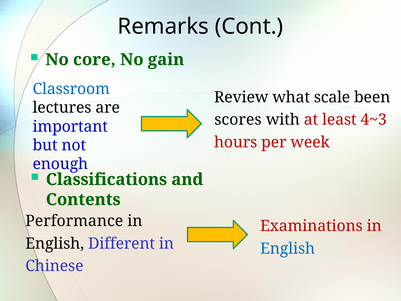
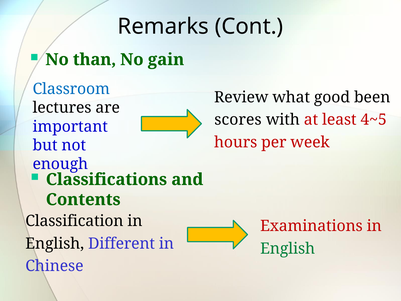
core: core -> than
scale: scale -> good
4~3: 4~3 -> 4~5
Performance: Performance -> Classification
English at (288, 248) colour: blue -> green
